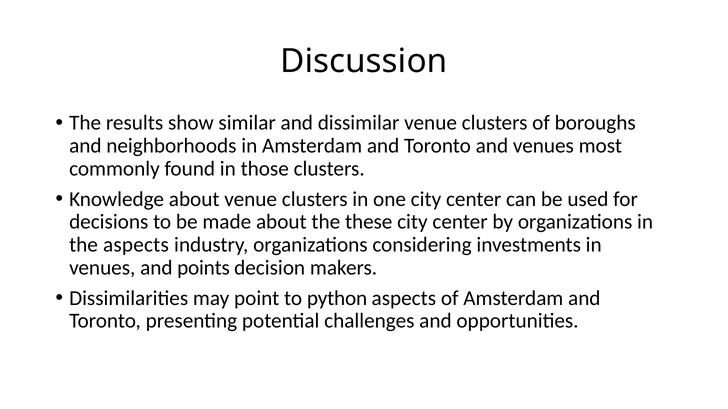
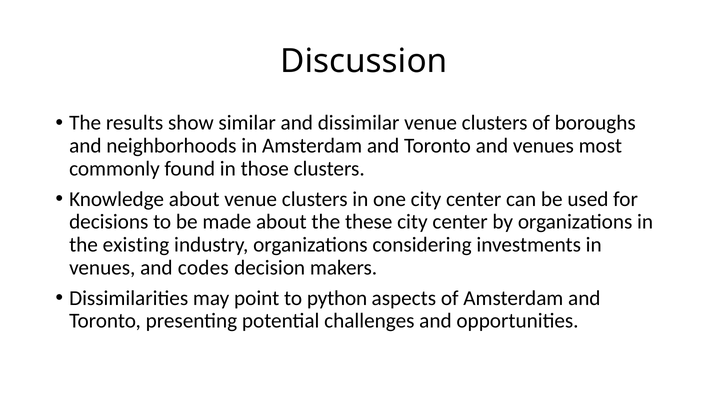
the aspects: aspects -> existing
points: points -> codes
